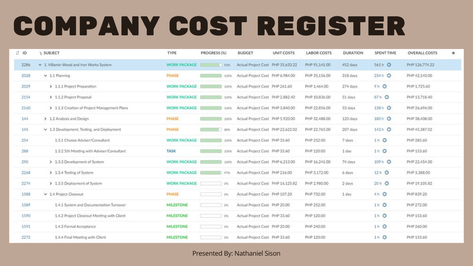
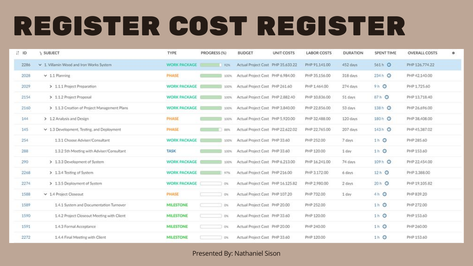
COMPANY at (87, 27): COMPANY -> REGISTER
